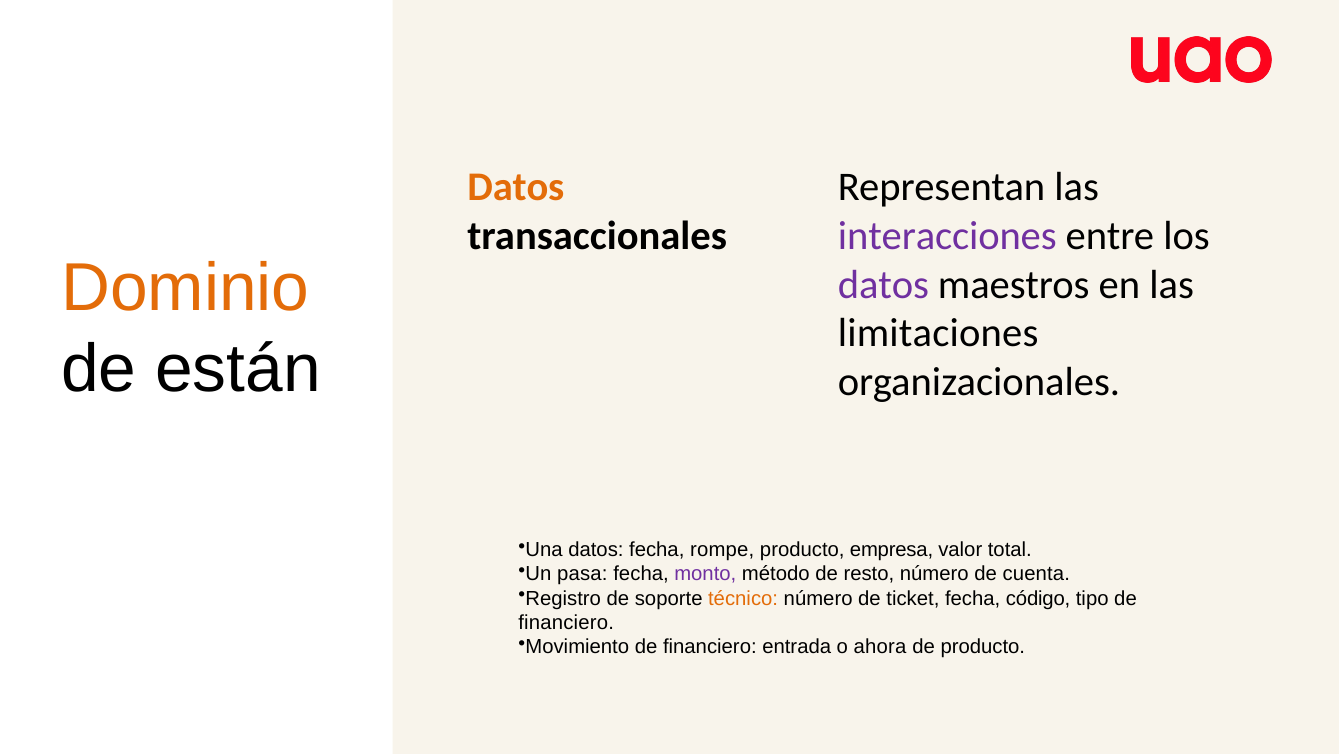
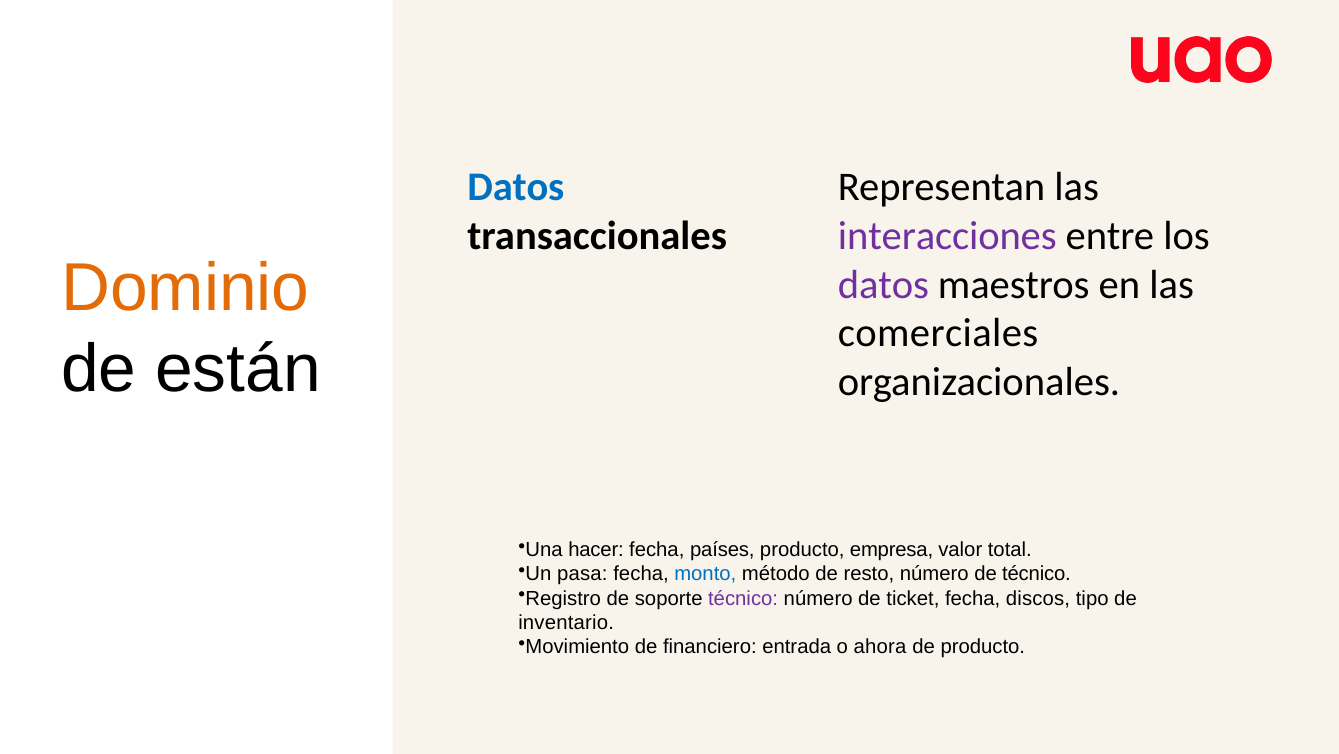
Datos at (516, 187) colour: orange -> blue
limitaciones: limitaciones -> comerciales
Una datos: datos -> hacer
rompe: rompe -> países
monto colour: purple -> blue
de cuenta: cuenta -> técnico
técnico at (743, 598) colour: orange -> purple
código: código -> discos
financiero at (566, 622): financiero -> inventario
